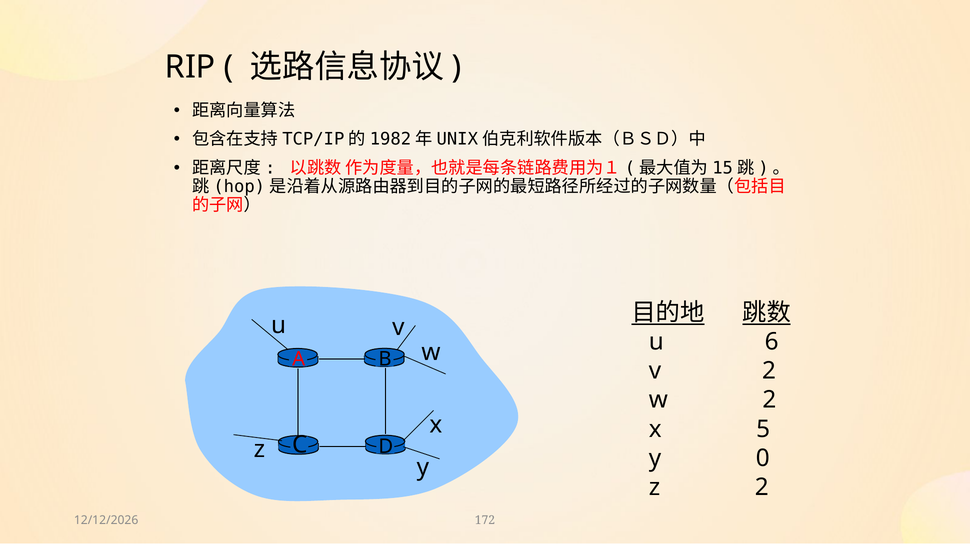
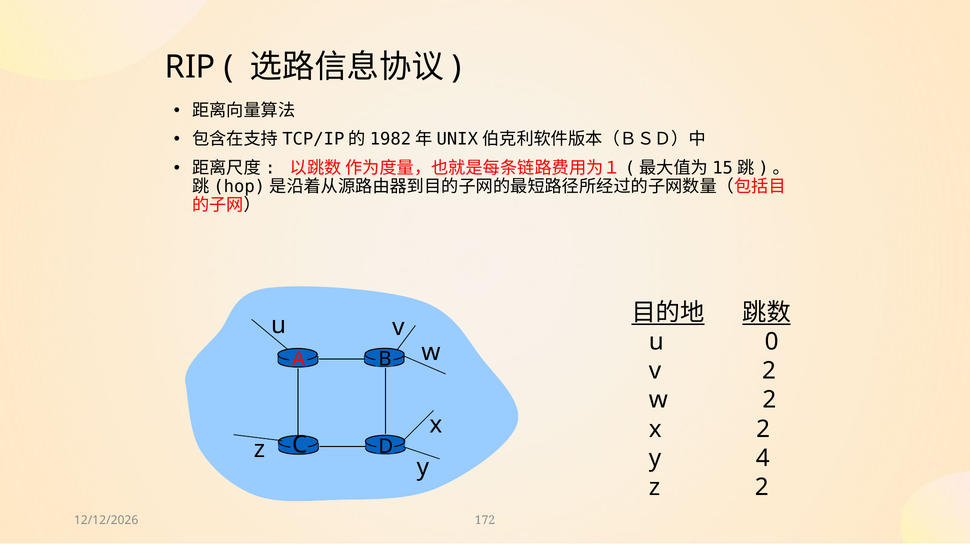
6: 6 -> 0
x 5: 5 -> 2
0: 0 -> 4
